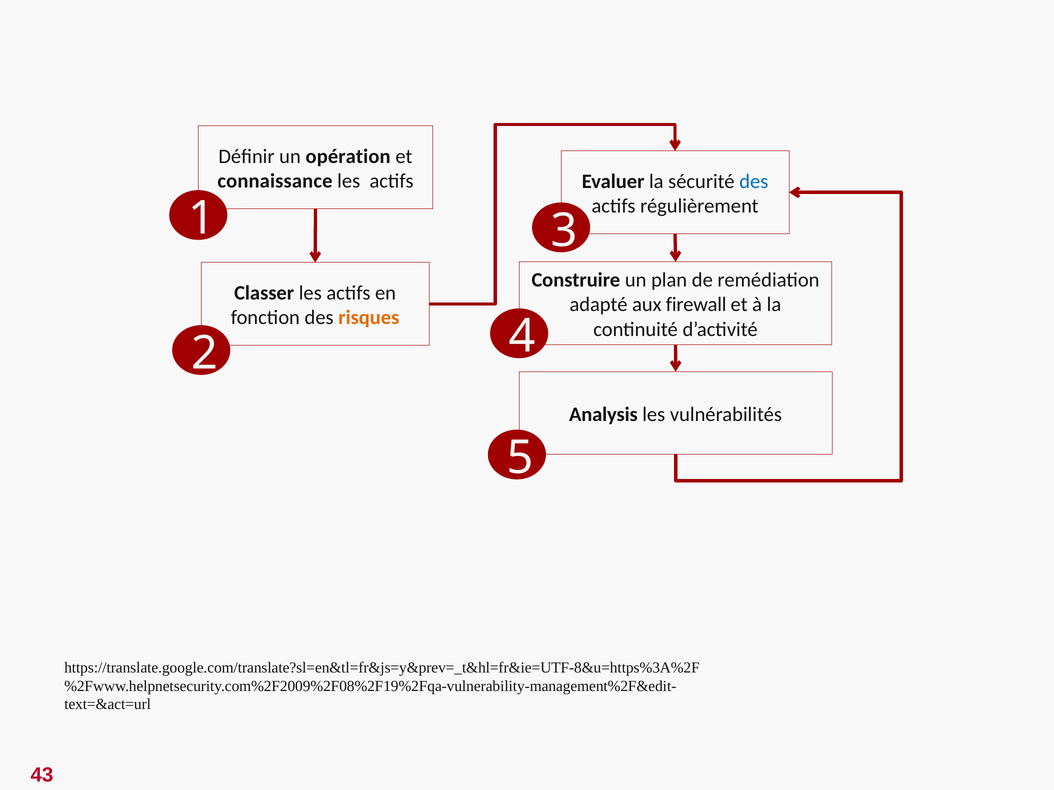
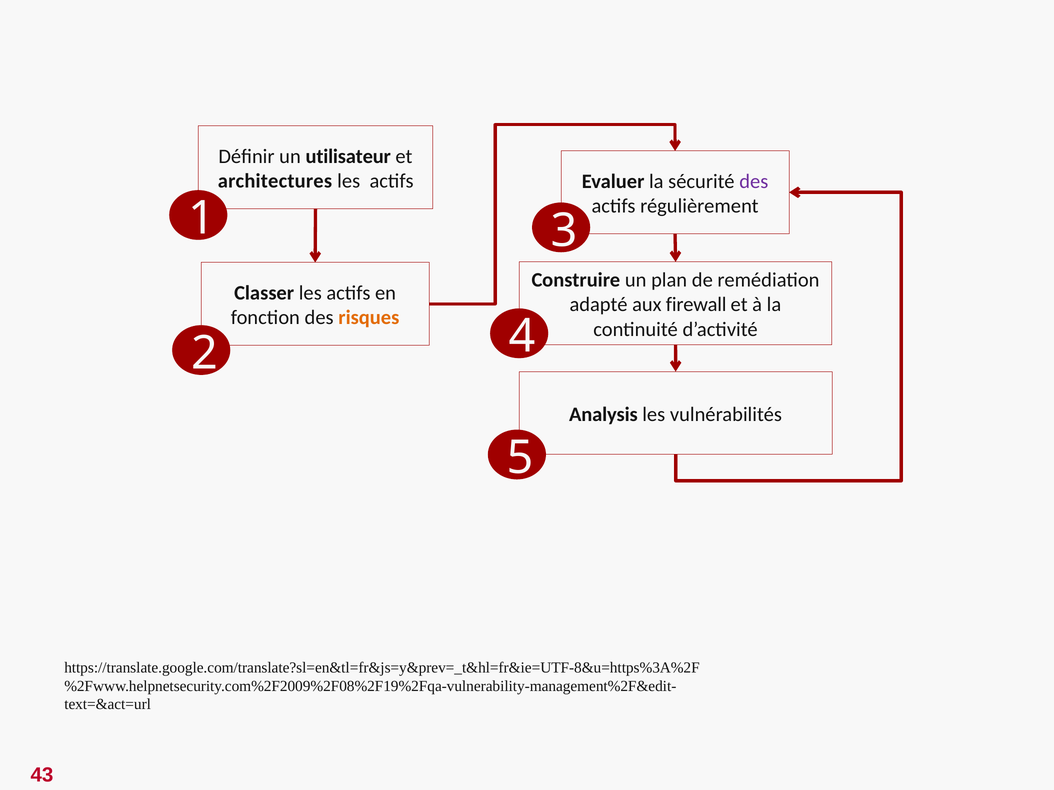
opération: opération -> utilisateur
connaissance: connaissance -> architectures
des at (754, 182) colour: blue -> purple
